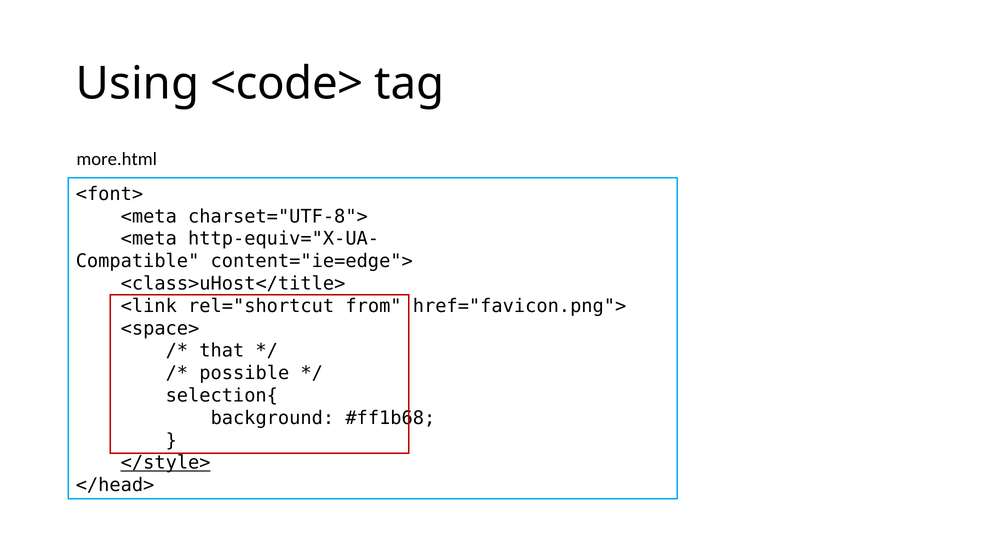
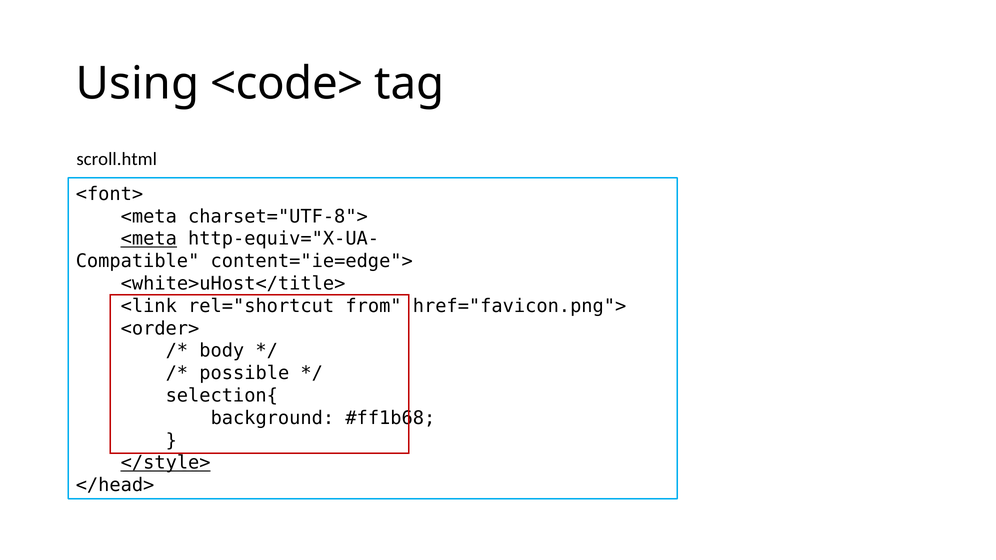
more.html: more.html -> scroll.html
<meta at (149, 239) underline: none -> present
<class>uHost</title>: <class>uHost</title> -> <white>uHost</title>
<space>: <space> -> <order>
that: that -> body
